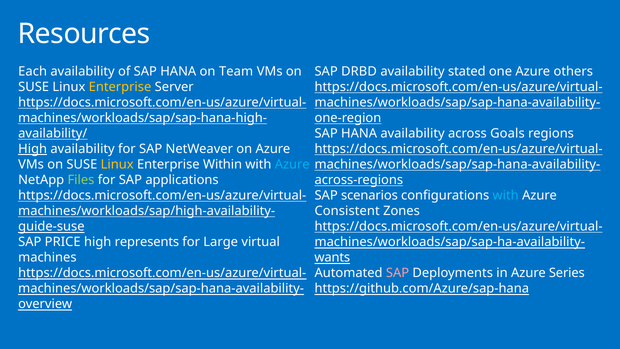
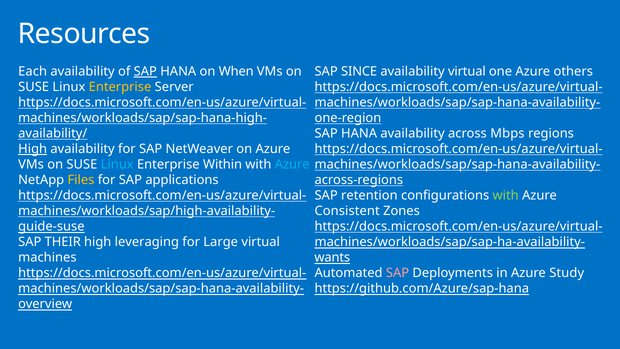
DRBD: DRBD -> SINCE
availability stated: stated -> virtual
SAP at (145, 71) underline: none -> present
Team: Team -> When
Goals: Goals -> Mbps
Linux at (117, 164) colour: yellow -> light blue
Files colour: light green -> yellow
scenarios: scenarios -> retention
with at (506, 195) colour: light blue -> light green
PRICE: PRICE -> THEIR
represents: represents -> leveraging
Series: Series -> Study
